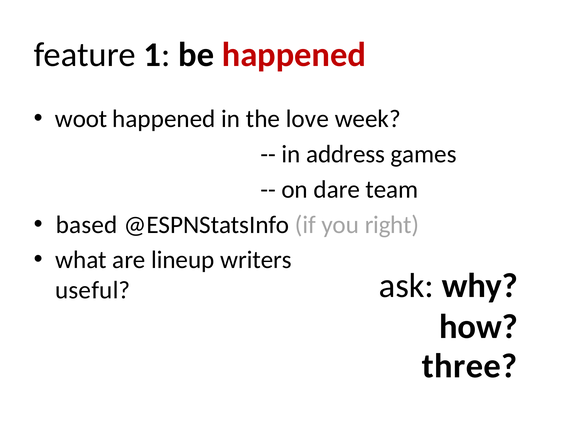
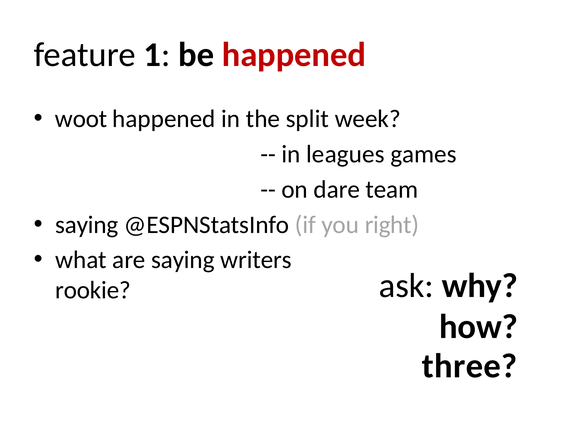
love: love -> split
address: address -> leagues
based at (87, 224): based -> saying
are lineup: lineup -> saying
useful: useful -> rookie
